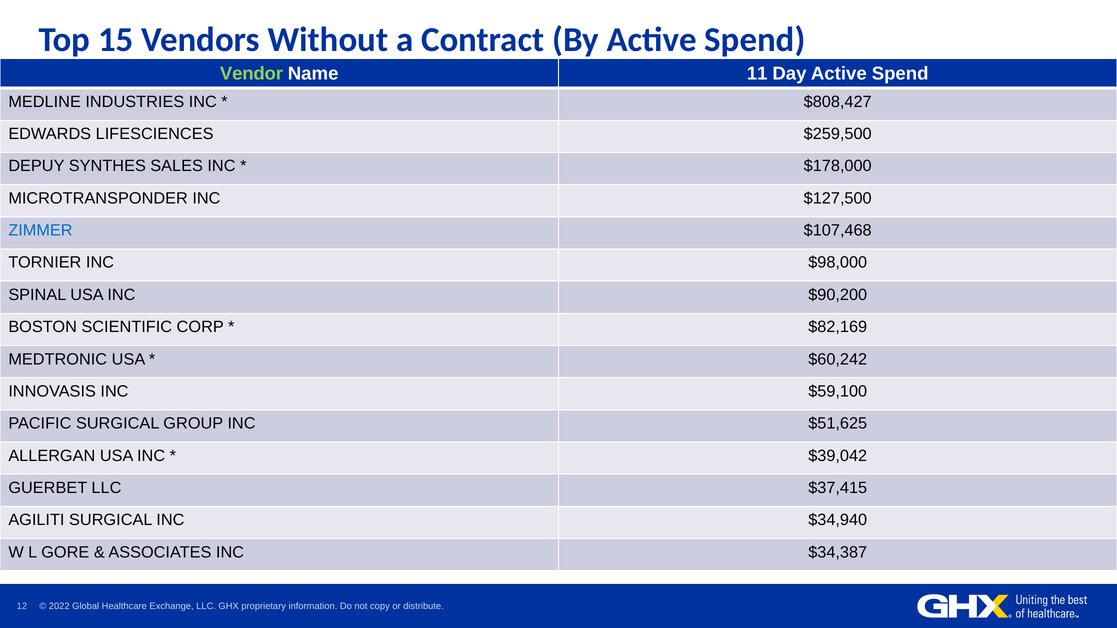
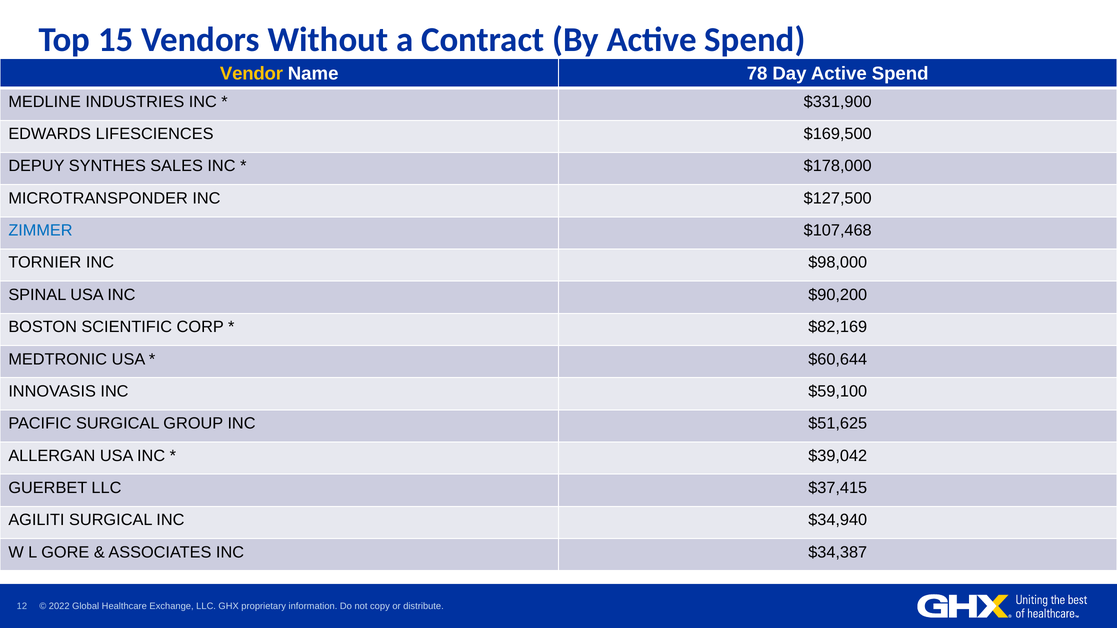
Vendor colour: light green -> yellow
11: 11 -> 78
$808,427: $808,427 -> $331,900
$259,500: $259,500 -> $169,500
$60,242: $60,242 -> $60,644
